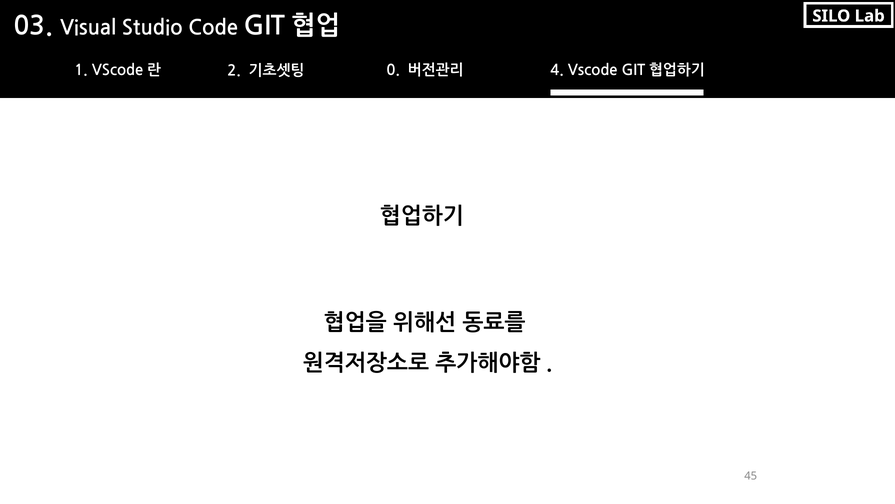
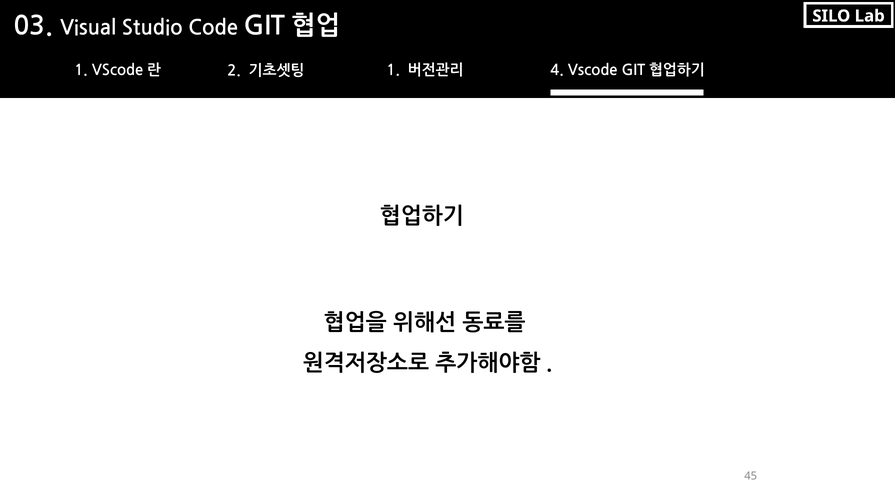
0 at (393, 70): 0 -> 1
